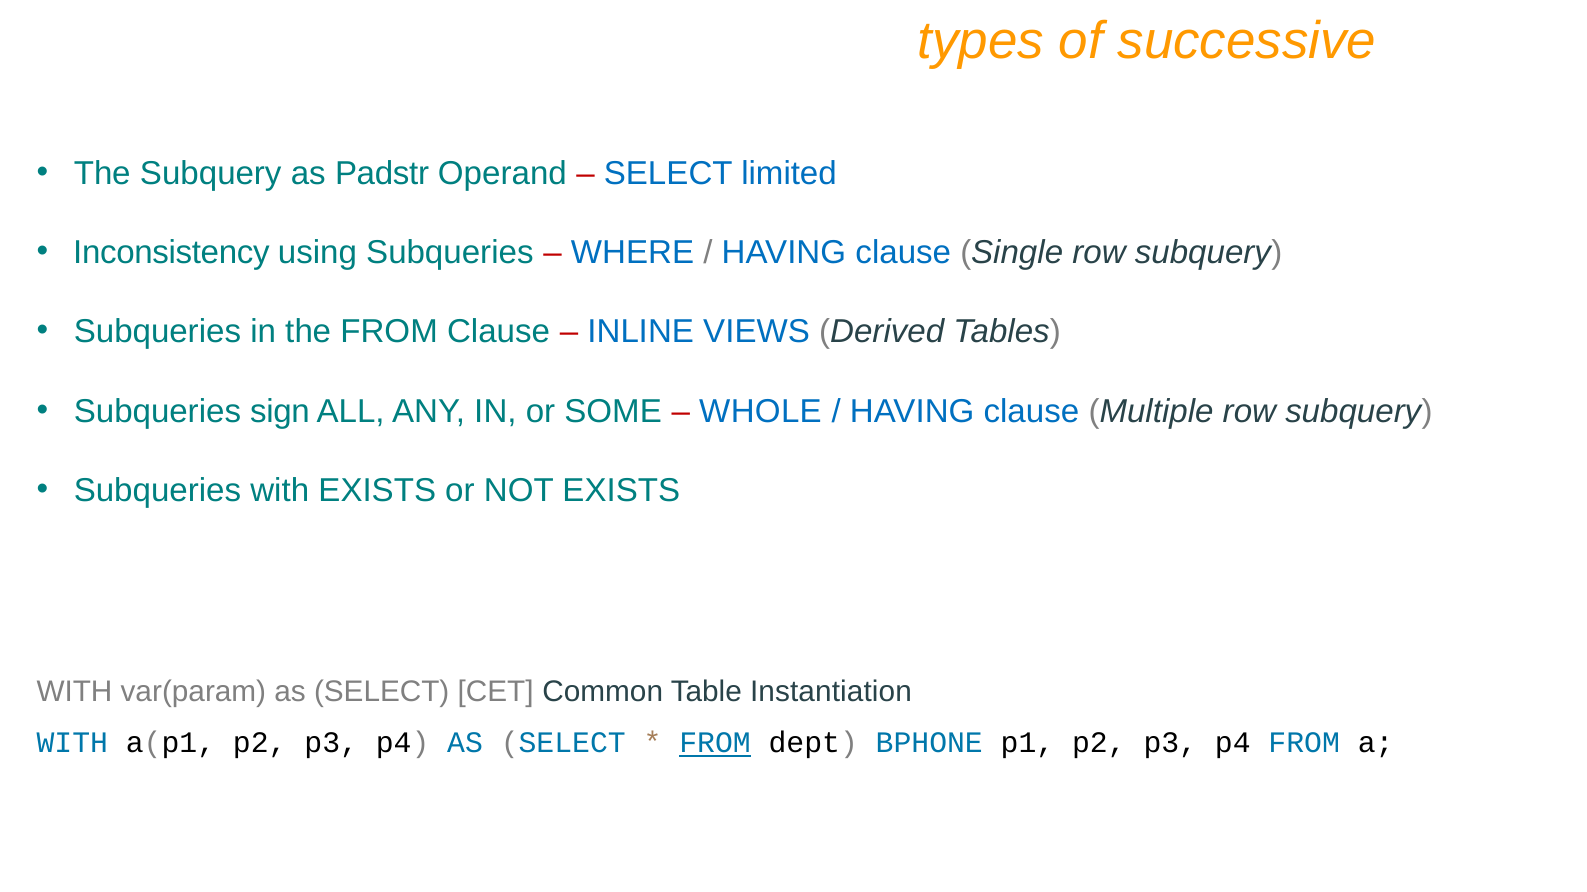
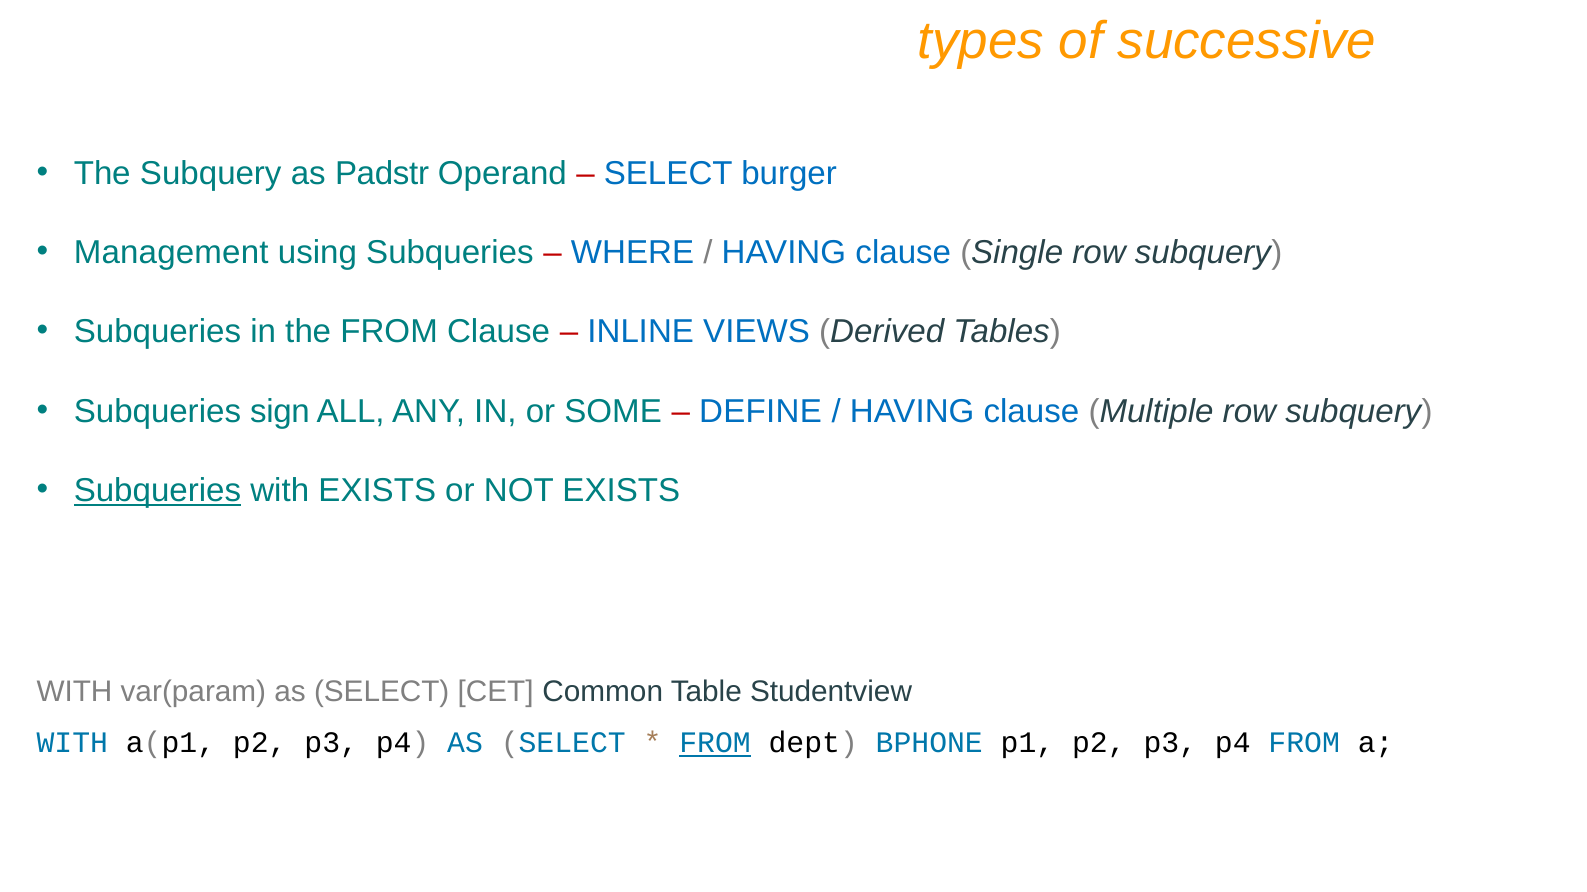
limited: limited -> burger
Inconsistency: Inconsistency -> Management
WHOLE: WHOLE -> DEFINE
Subqueries at (157, 491) underline: none -> present
Instantiation: Instantiation -> Studentview
